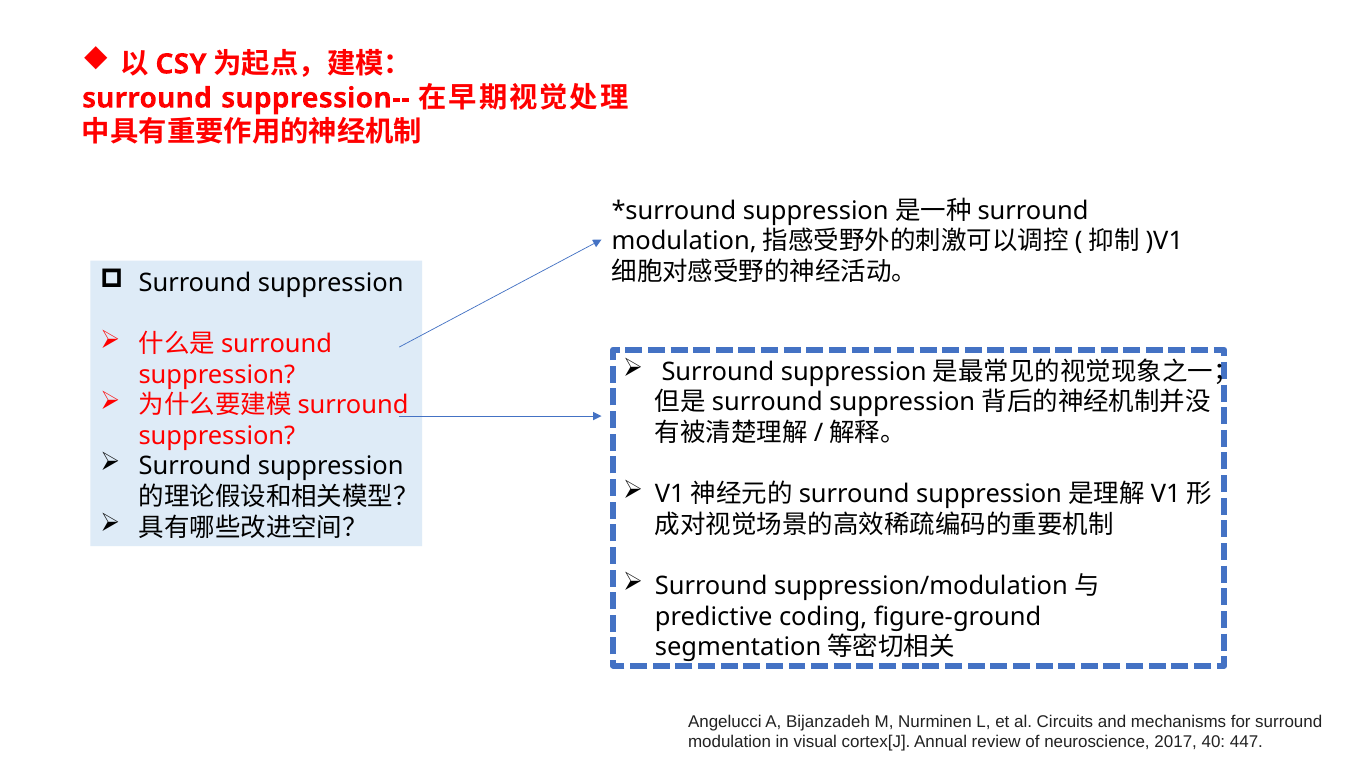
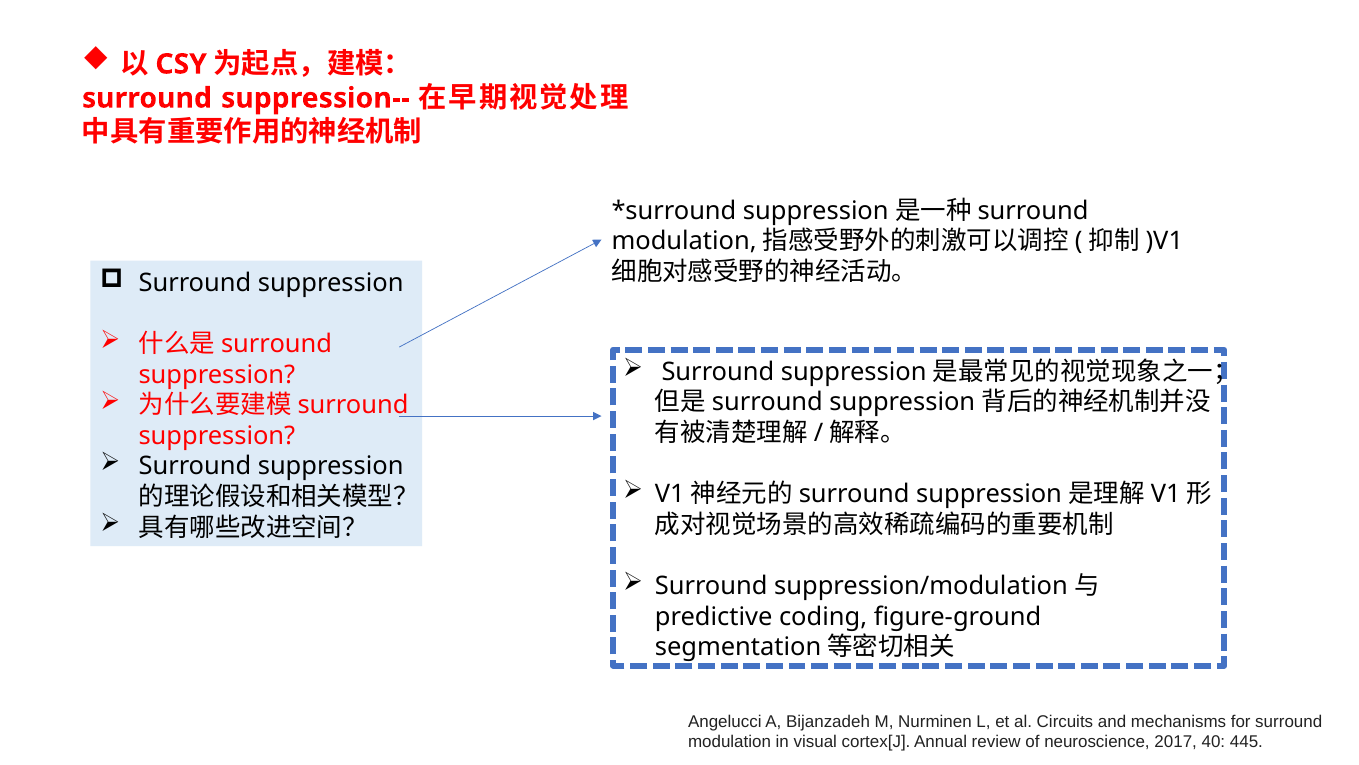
447: 447 -> 445
